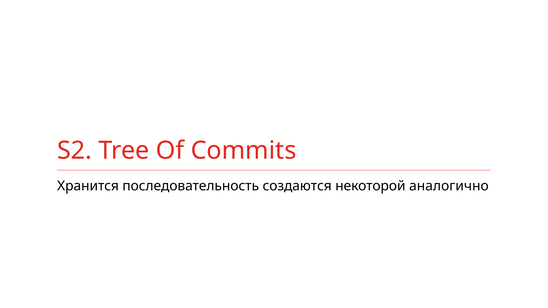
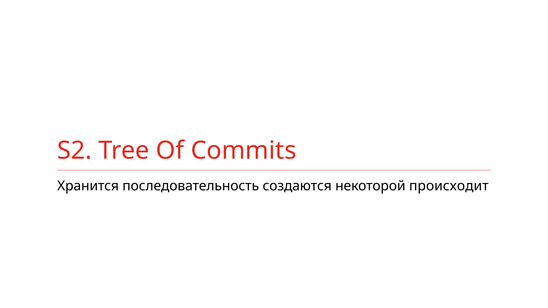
аналогично: аналогично -> происходит
